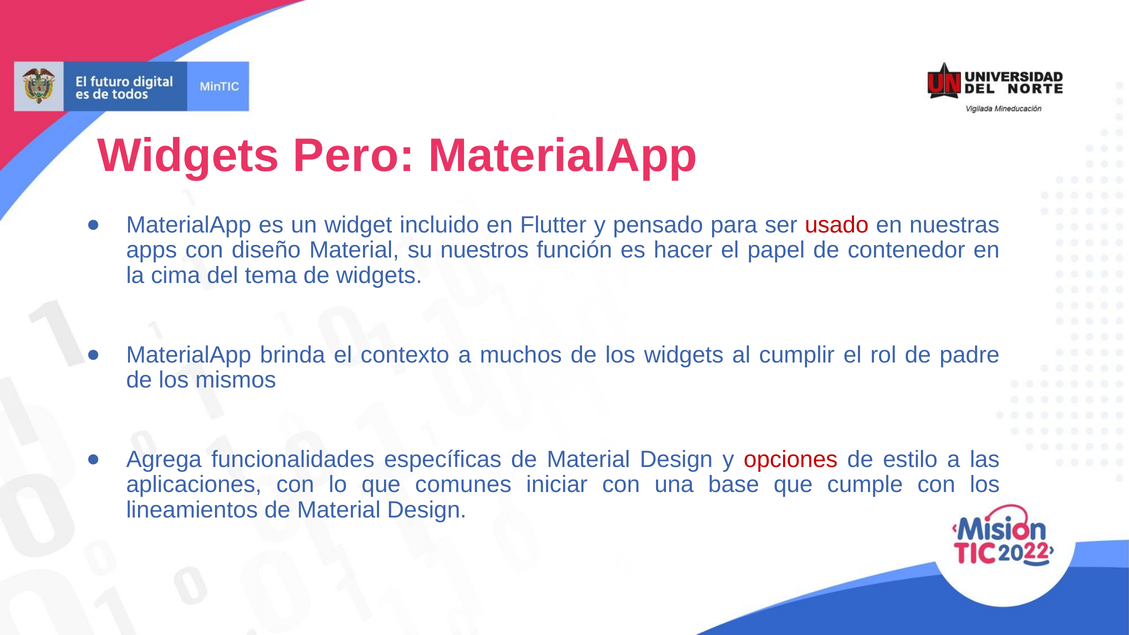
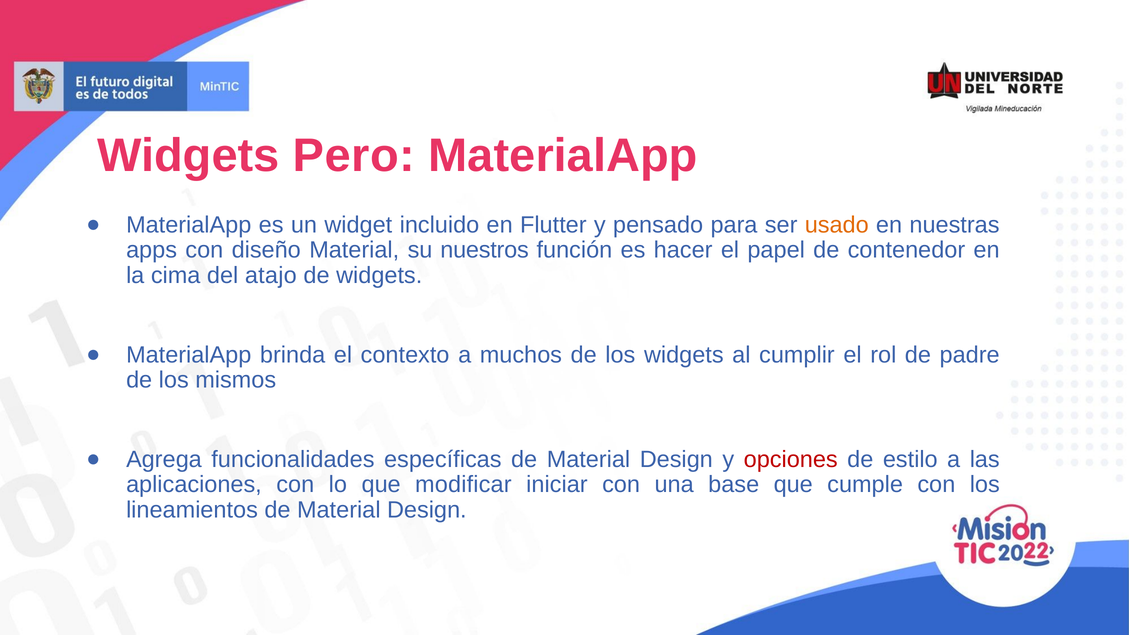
usado colour: red -> orange
tema: tema -> atajo
comunes: comunes -> modificar
